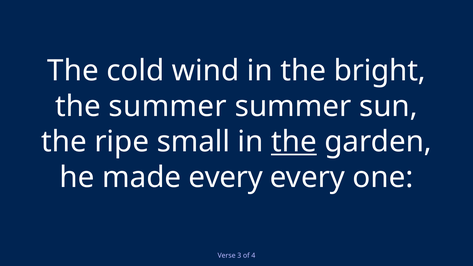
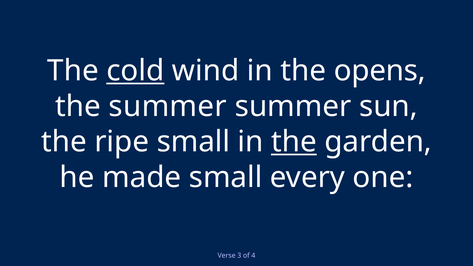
cold underline: none -> present
bright: bright -> opens
made every: every -> small
